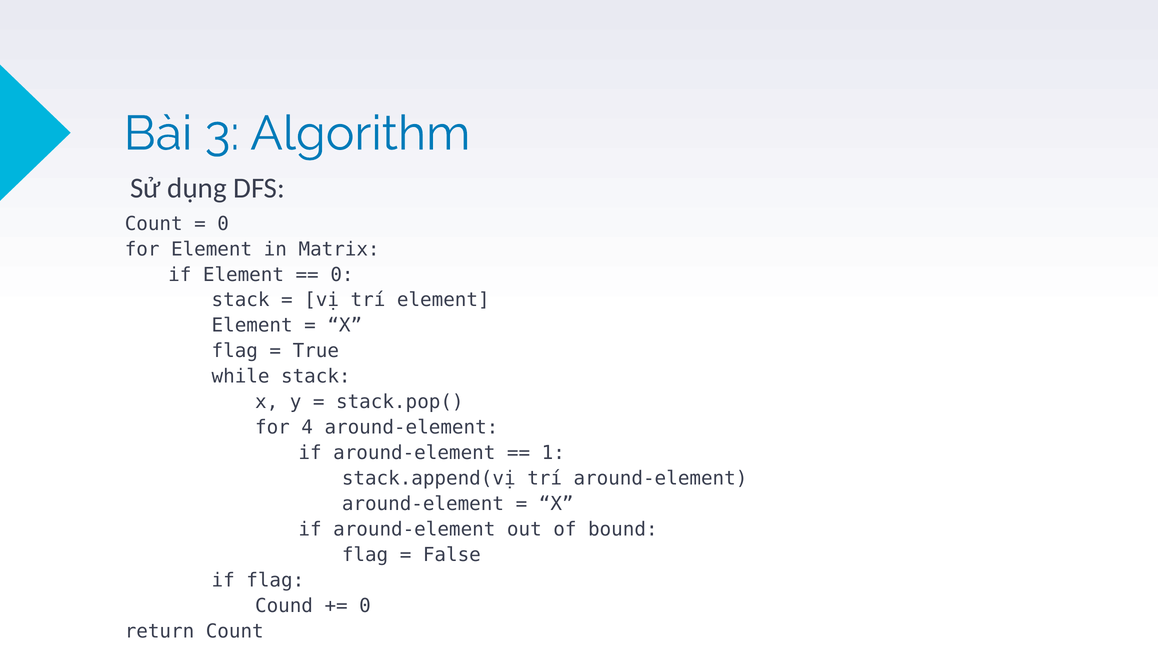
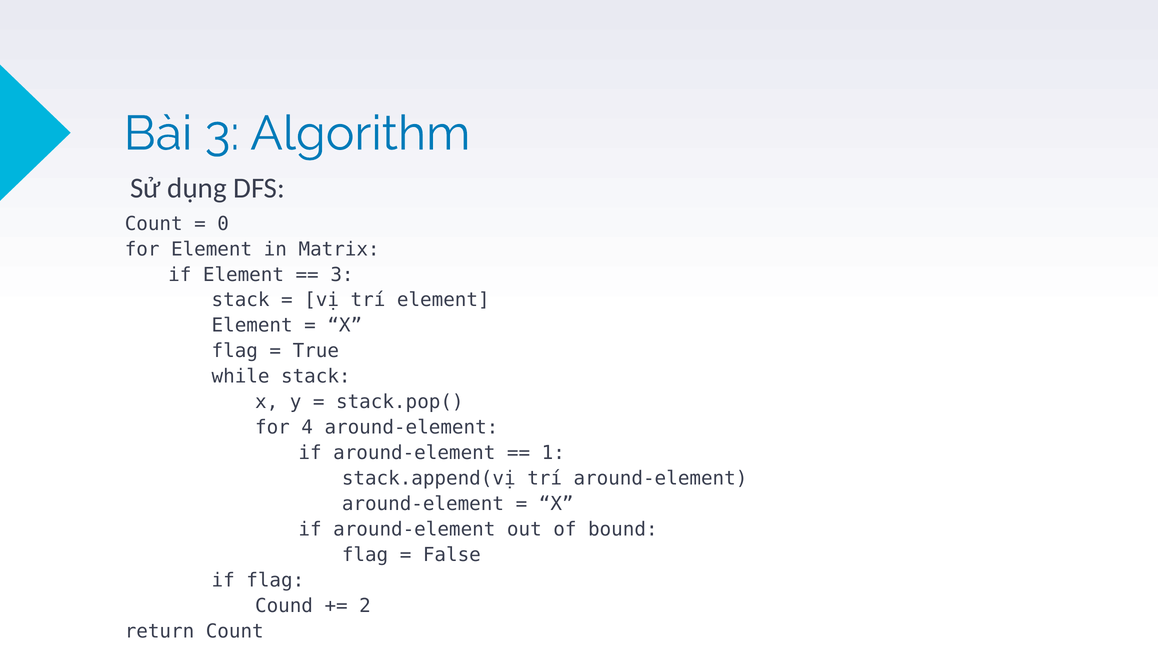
0 at (342, 274): 0 -> 3
0 at (365, 605): 0 -> 2
